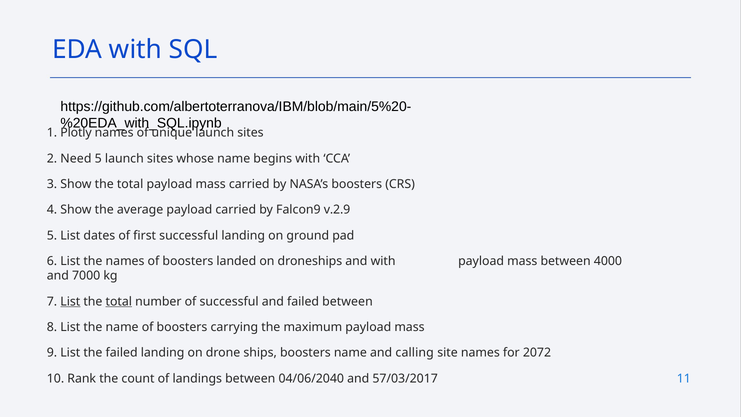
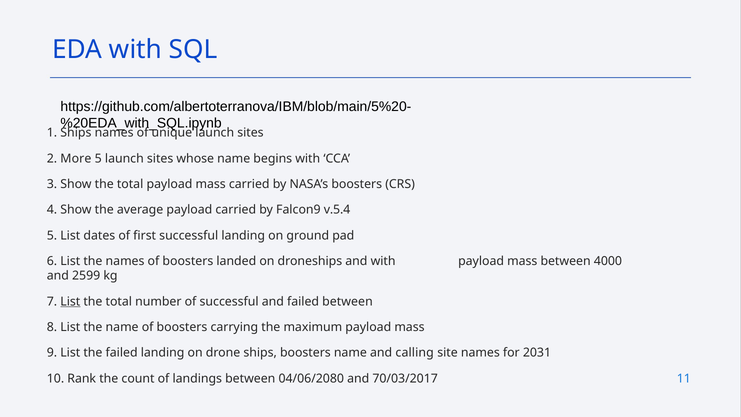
1 Plotly: Plotly -> Ships
Need: Need -> More
v.2.9: v.2.9 -> v.5.4
7000: 7000 -> 2599
total at (119, 301) underline: present -> none
2072: 2072 -> 2031
04/06/2040: 04/06/2040 -> 04/06/2080
57/03/2017: 57/03/2017 -> 70/03/2017
